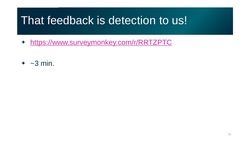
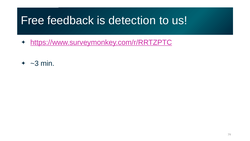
That: That -> Free
